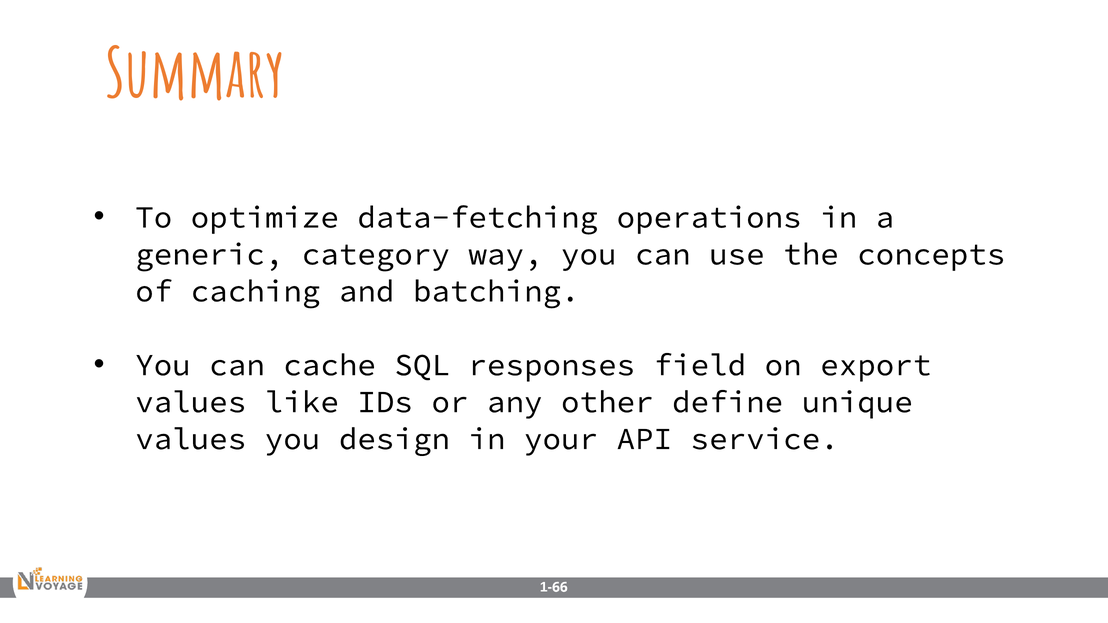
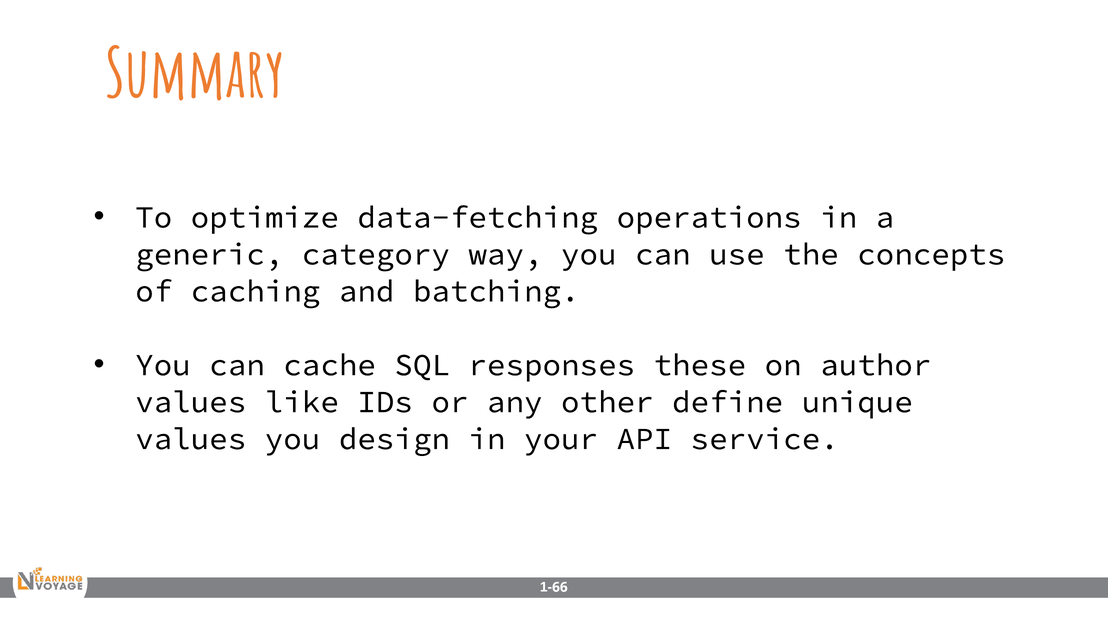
field: field -> these
export: export -> author
